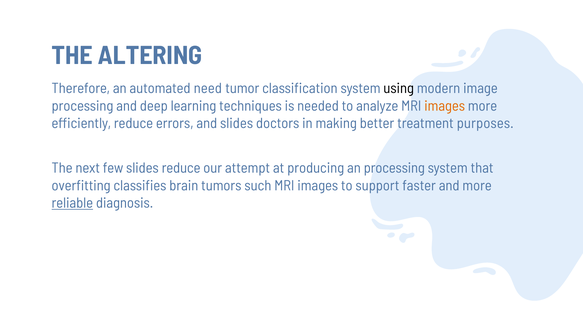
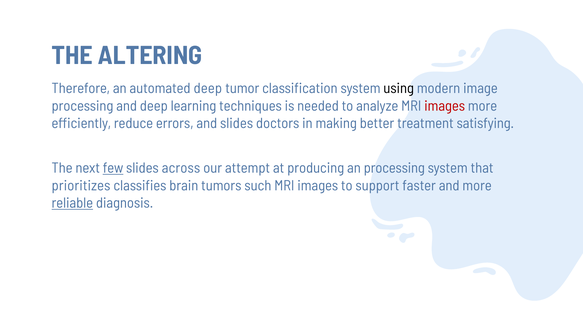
automated need: need -> deep
images at (445, 106) colour: orange -> red
purposes: purposes -> satisfying
few underline: none -> present
slides reduce: reduce -> across
overfitting: overfitting -> prioritizes
